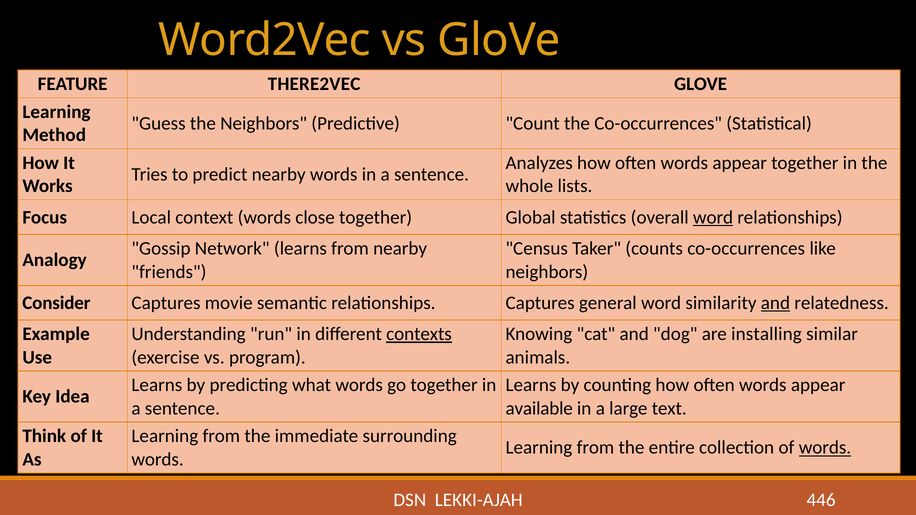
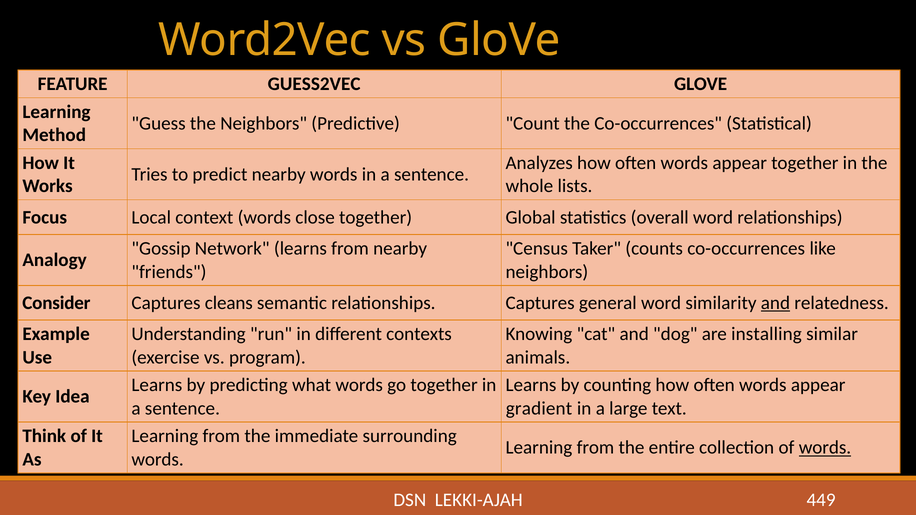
THERE2VEC: THERE2VEC -> GUESS2VEC
word at (713, 217) underline: present -> none
movie: movie -> cleans
contexts underline: present -> none
available: available -> gradient
446: 446 -> 449
